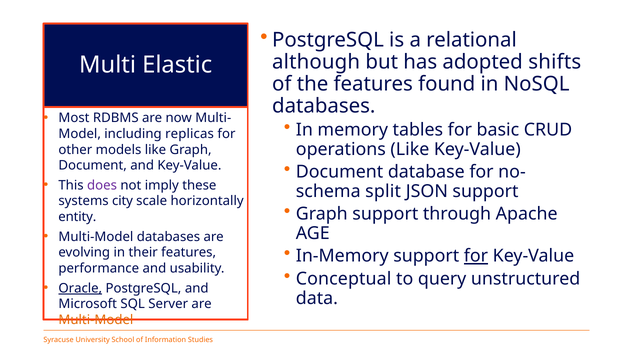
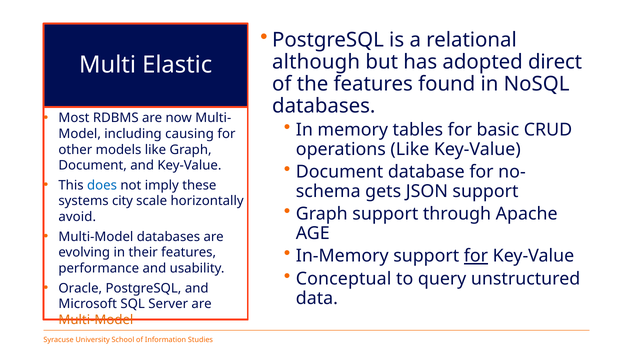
shifts: shifts -> direct
replicas: replicas -> causing
does colour: purple -> blue
split: split -> gets
entity: entity -> avoid
Oracle underline: present -> none
